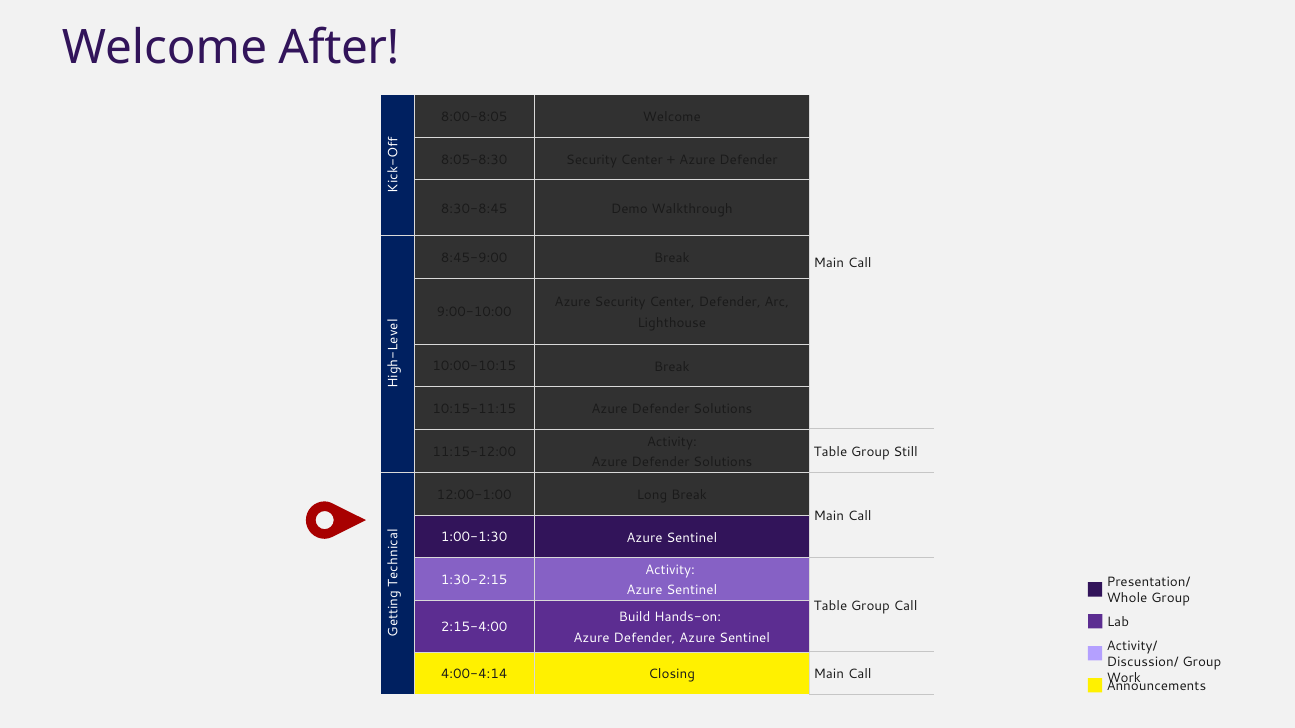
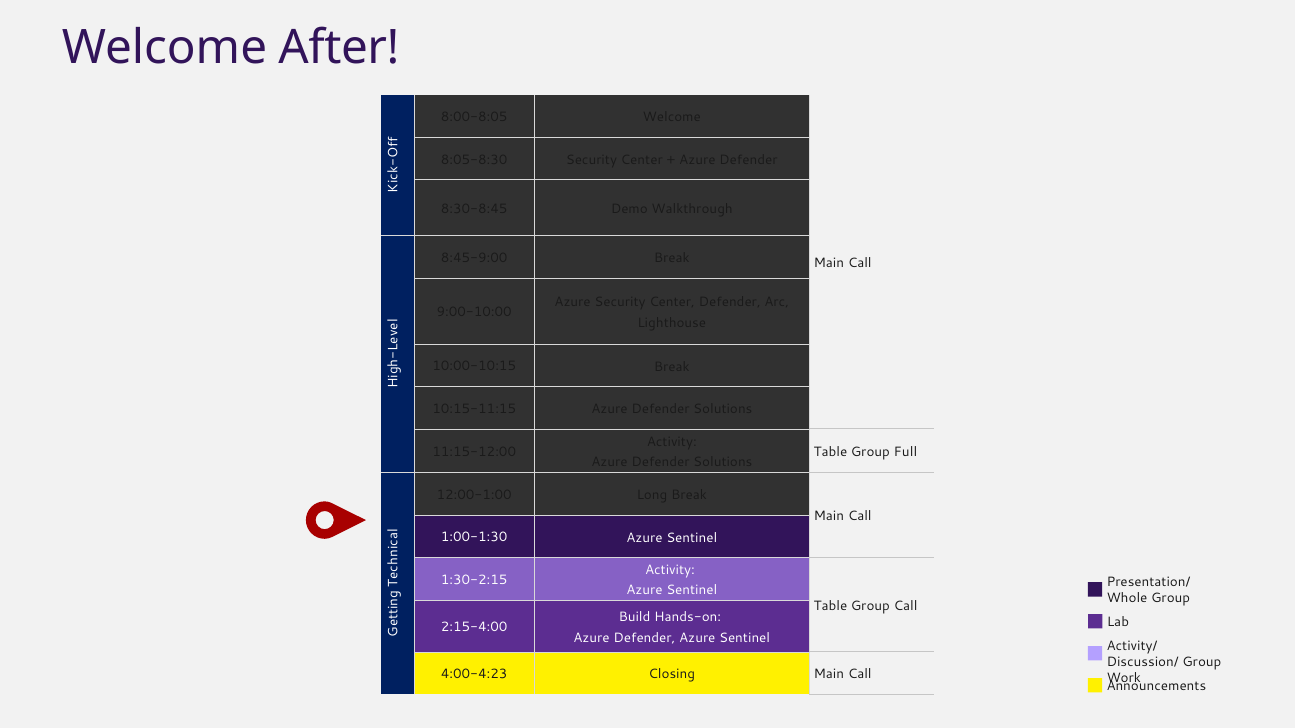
Still: Still -> Full
4:00-4:14: 4:00-4:14 -> 4:00-4:23
